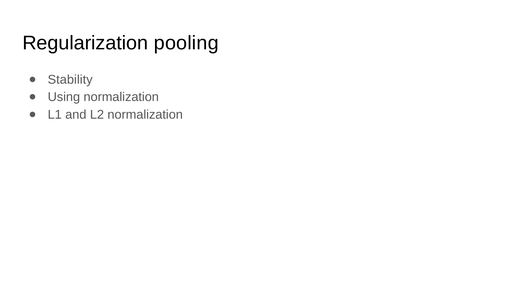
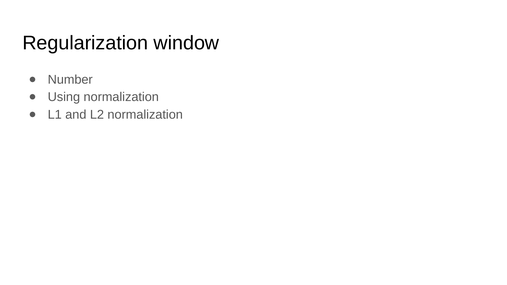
pooling: pooling -> window
Stability: Stability -> Number
